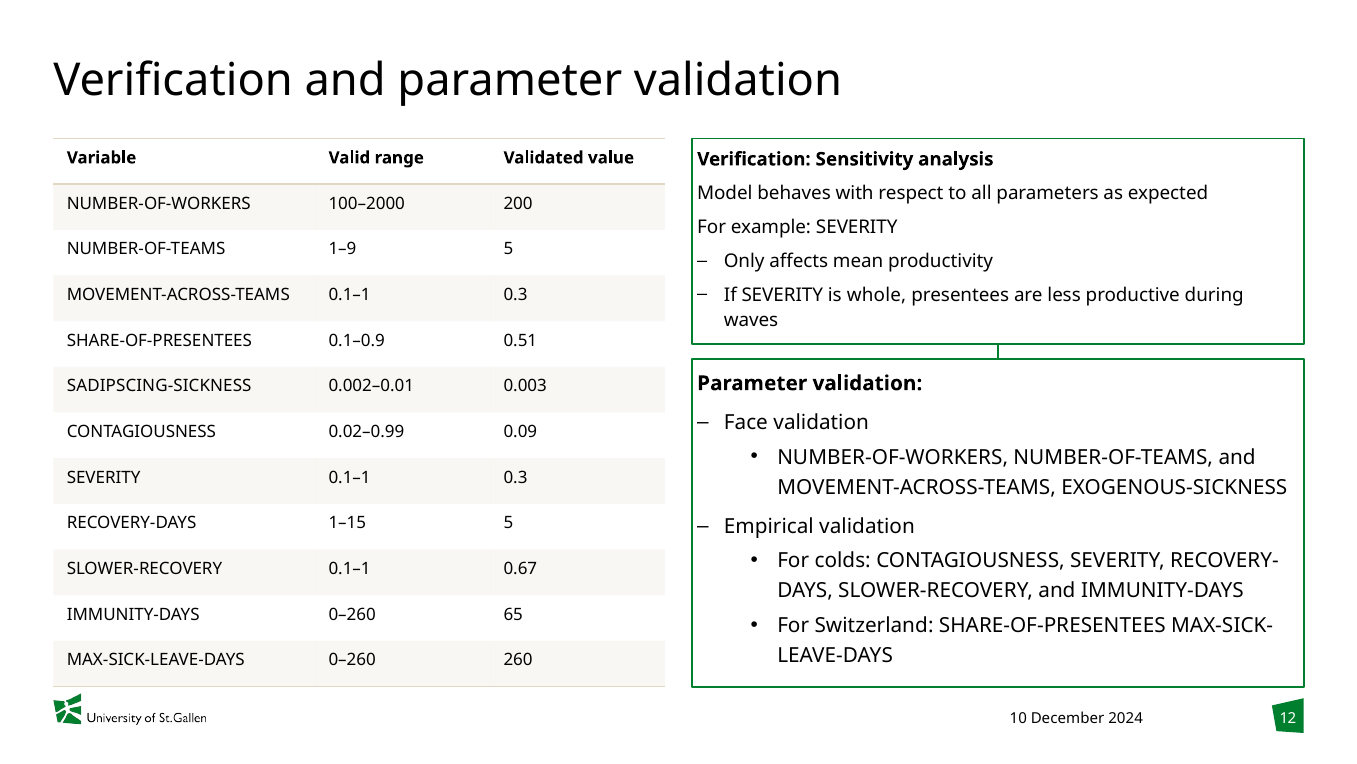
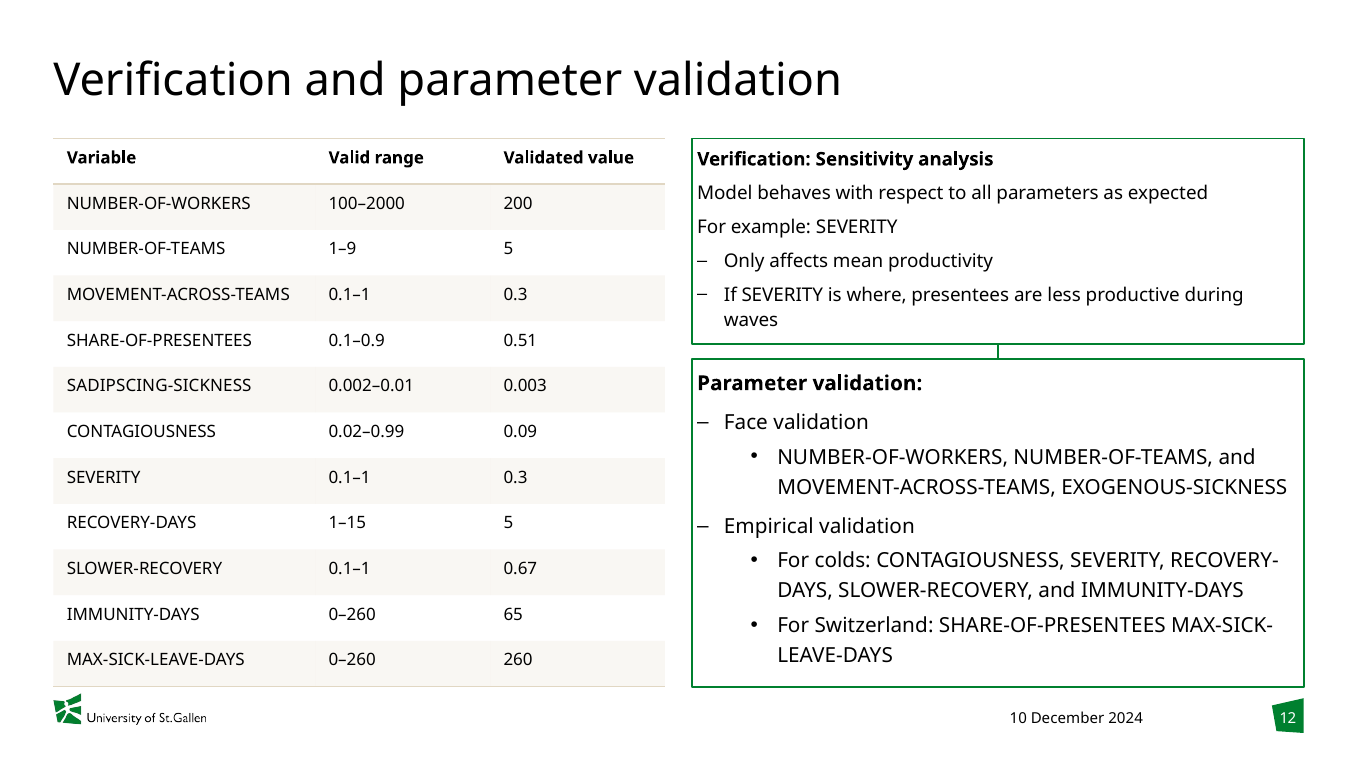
whole: whole -> where
